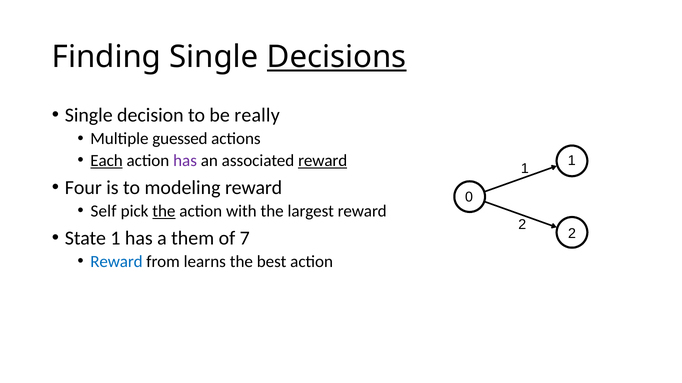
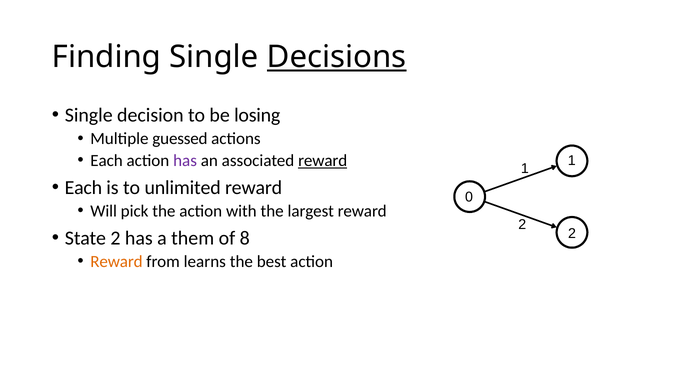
really: really -> losing
Each at (107, 161) underline: present -> none
Four at (83, 188): Four -> Each
modeling: modeling -> unlimited
Self: Self -> Will
the at (164, 211) underline: present -> none
State 1: 1 -> 2
7: 7 -> 8
Reward at (117, 262) colour: blue -> orange
